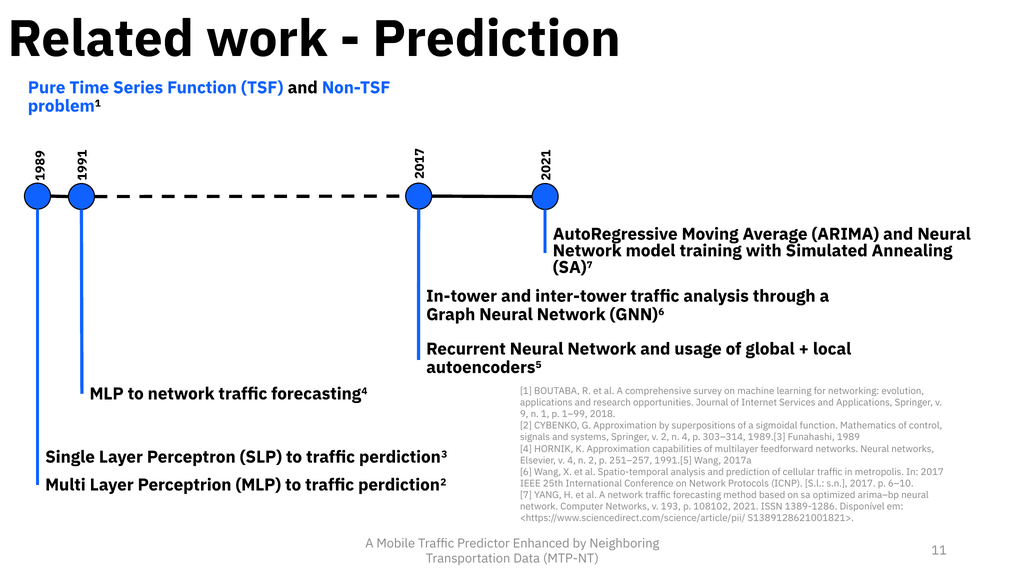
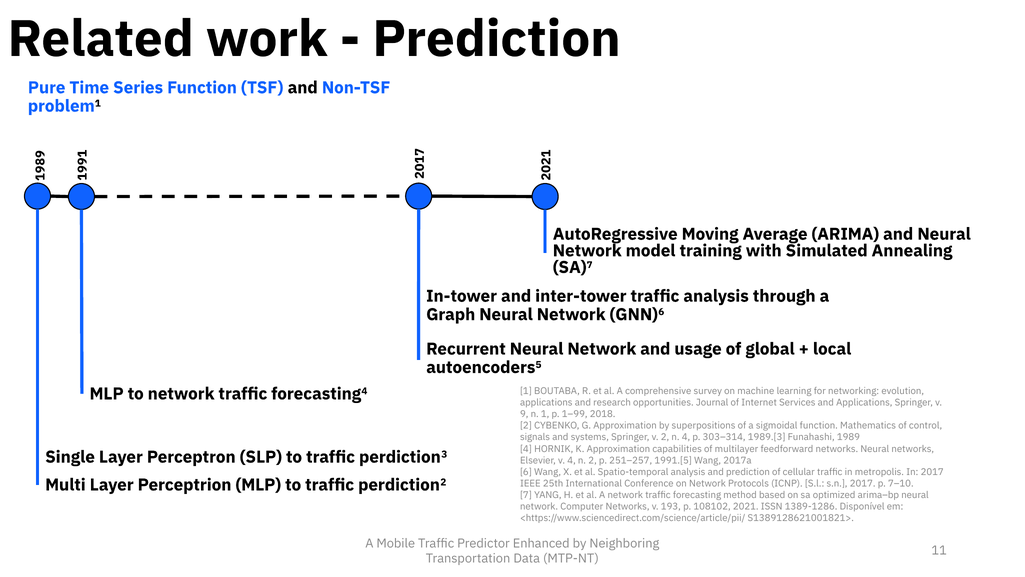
6–10: 6–10 -> 7–10
